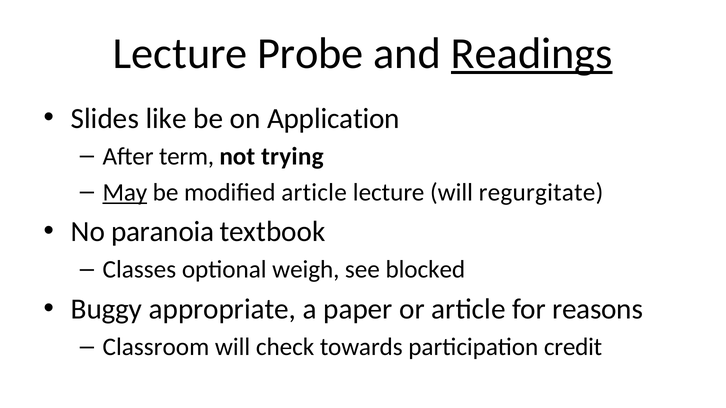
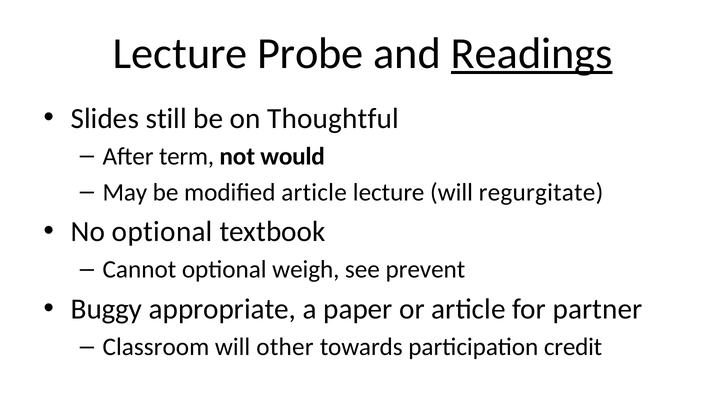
like: like -> still
Application: Application -> Thoughtful
trying: trying -> would
May underline: present -> none
No paranoia: paranoia -> optional
Classes: Classes -> Cannot
blocked: blocked -> prevent
reasons: reasons -> partner
check: check -> other
